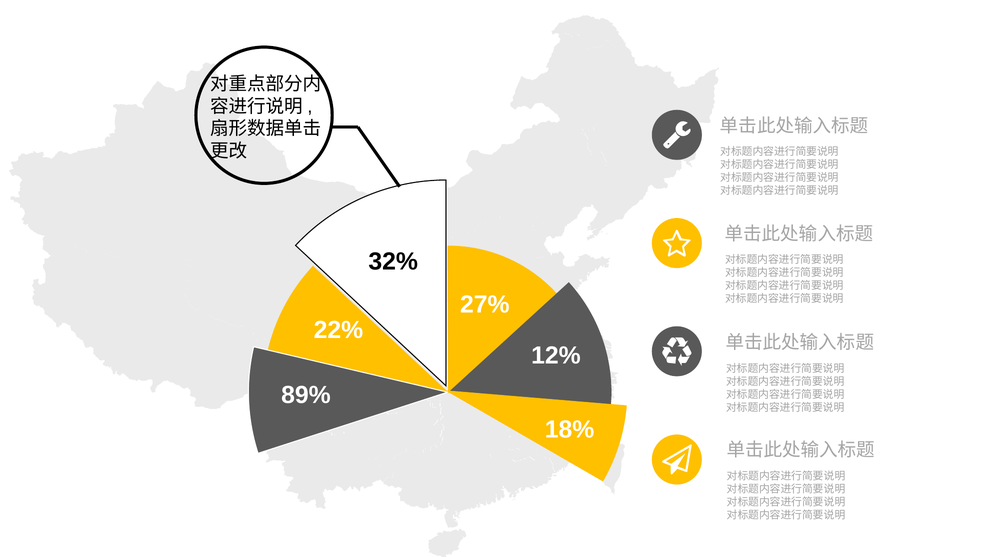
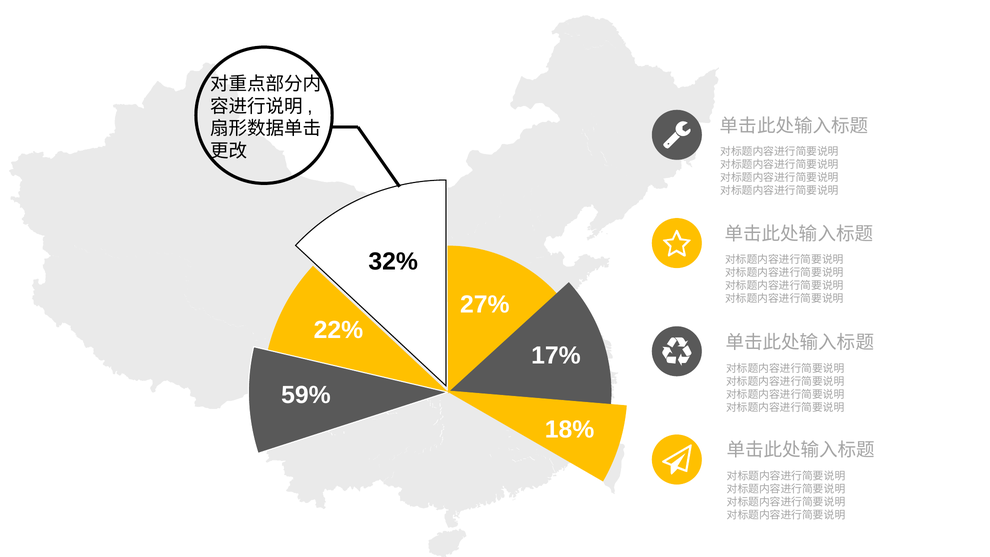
12%: 12% -> 17%
89%: 89% -> 59%
